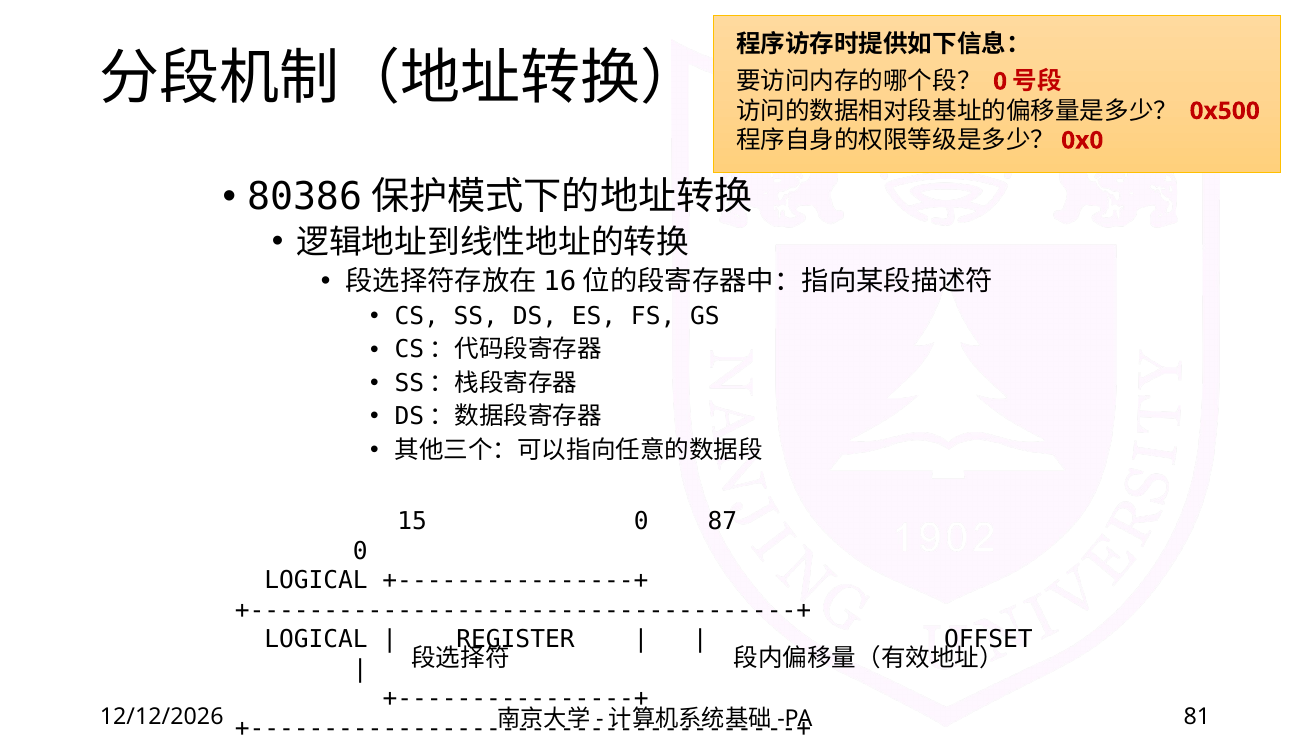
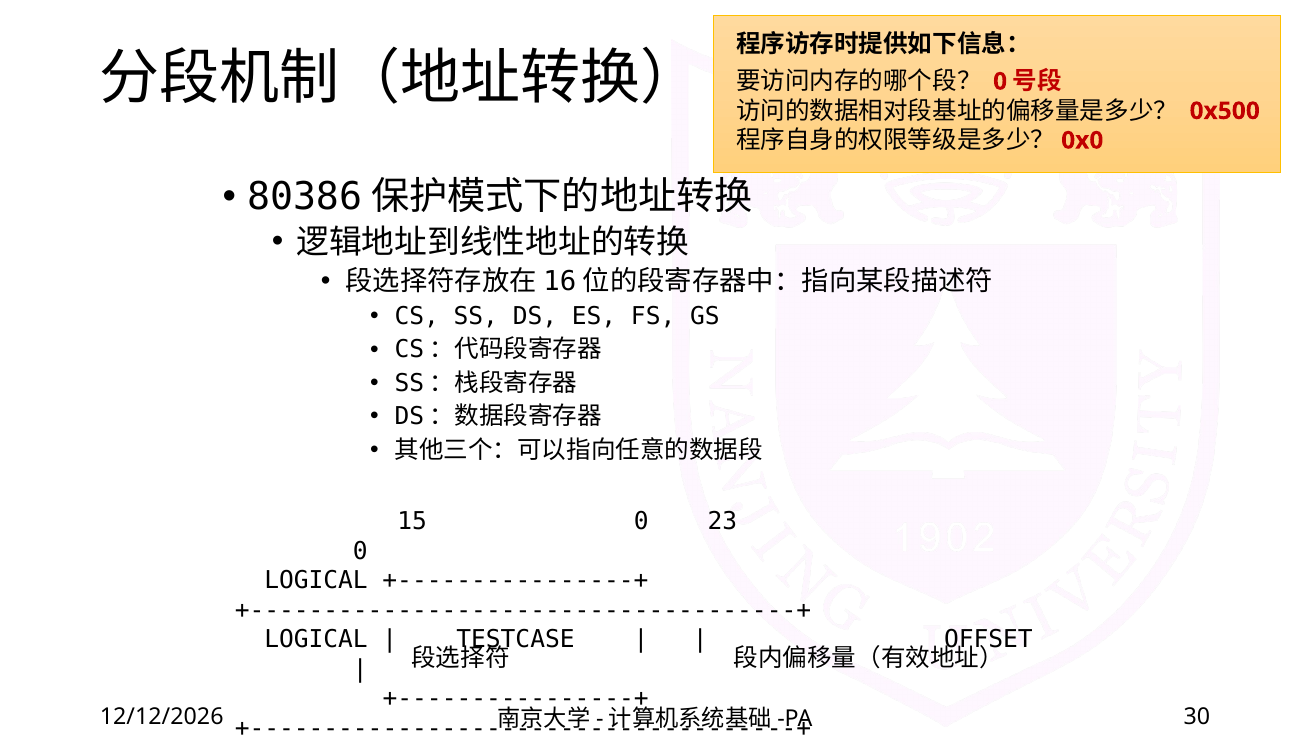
87: 87 -> 23
REGISTER: REGISTER -> TESTCASE
81: 81 -> 30
